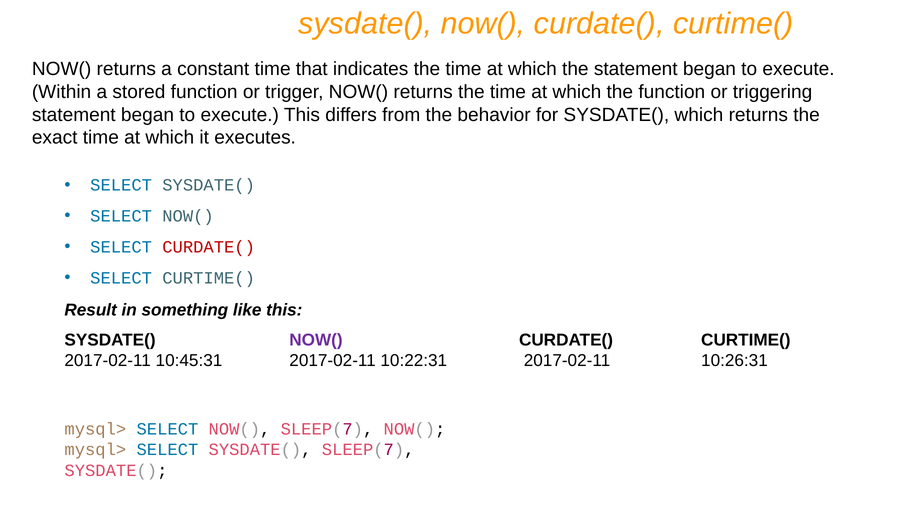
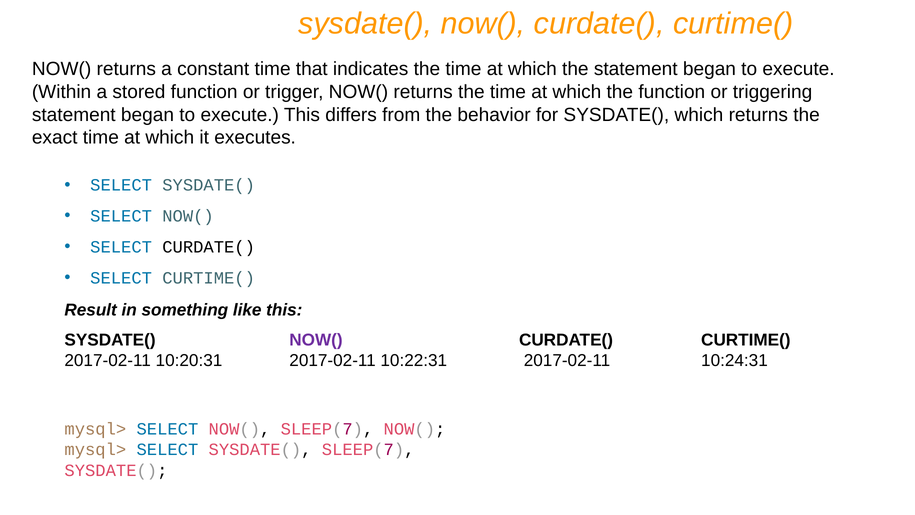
CURDATE( at (209, 247) colour: red -> black
10:45:31: 10:45:31 -> 10:20:31
10:26:31: 10:26:31 -> 10:24:31
